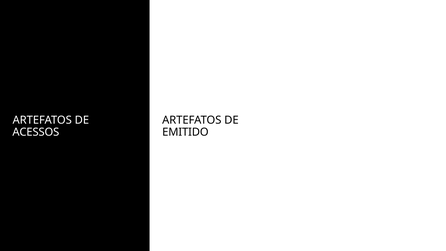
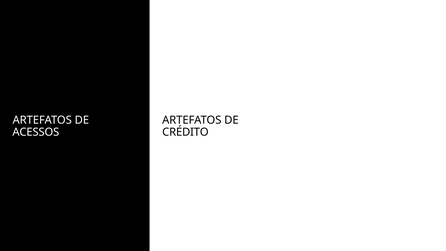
EMITIDO: EMITIDO -> CRÉDITO
